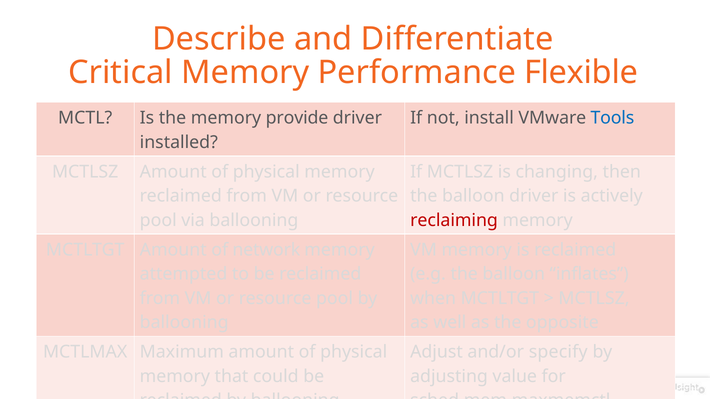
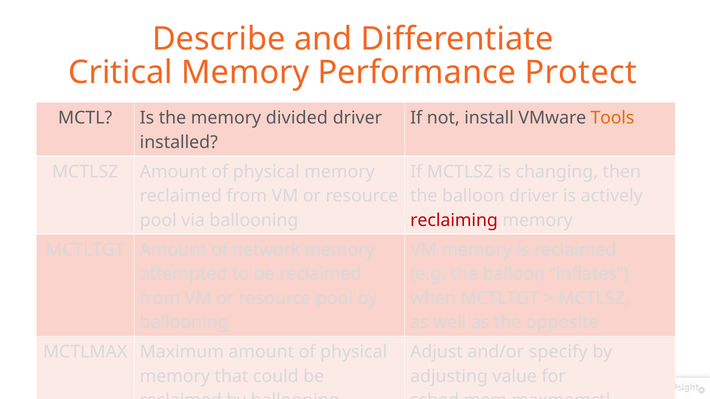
Flexible: Flexible -> Protect
provide: provide -> divided
Tools colour: blue -> orange
